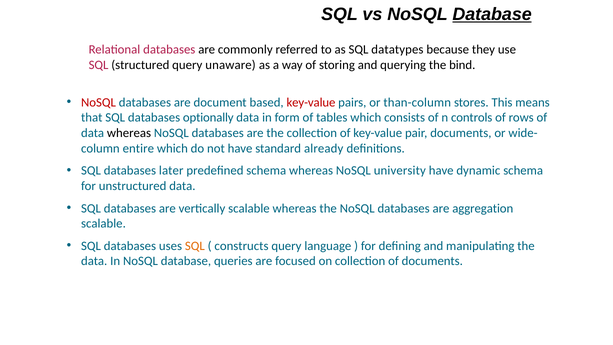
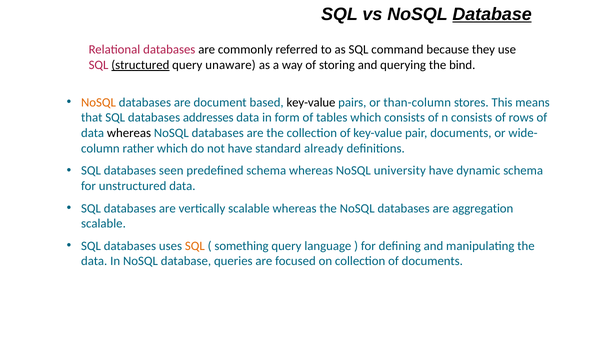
datatypes: datatypes -> command
structured underline: none -> present
NoSQL at (99, 102) colour: red -> orange
key-value at (311, 102) colour: red -> black
optionally: optionally -> addresses
n controls: controls -> consists
entire: entire -> rather
later: later -> seen
constructs: constructs -> something
